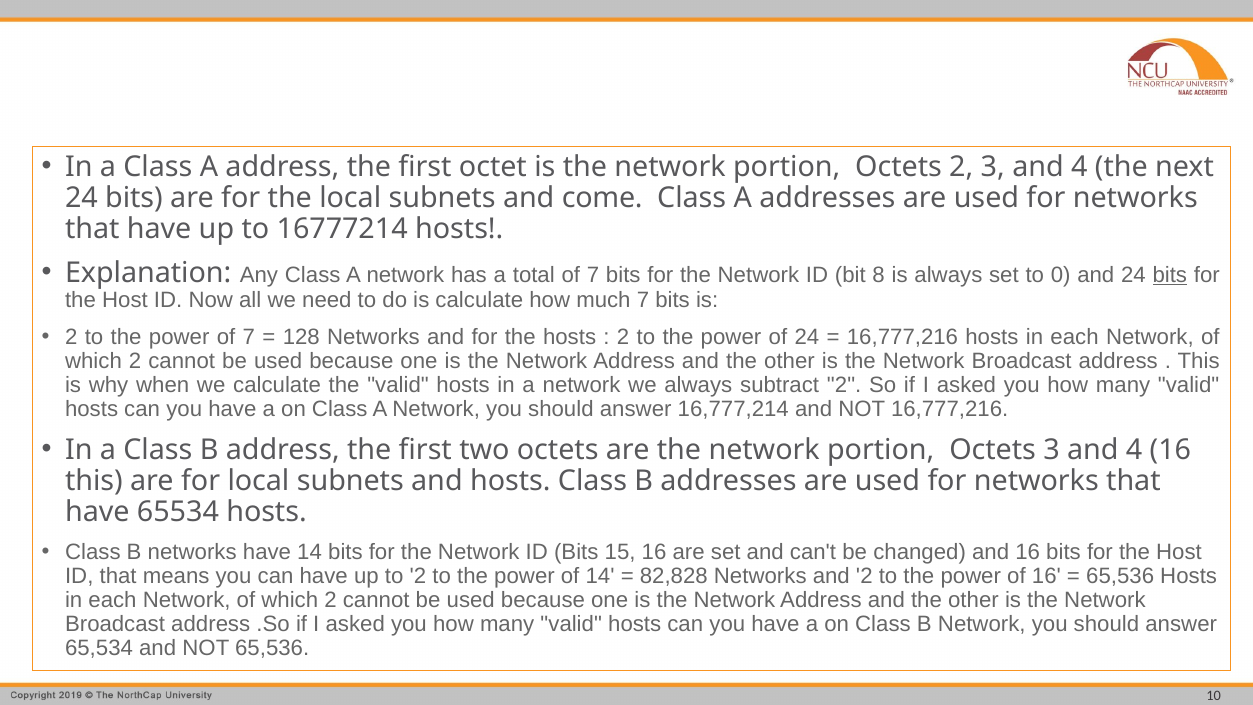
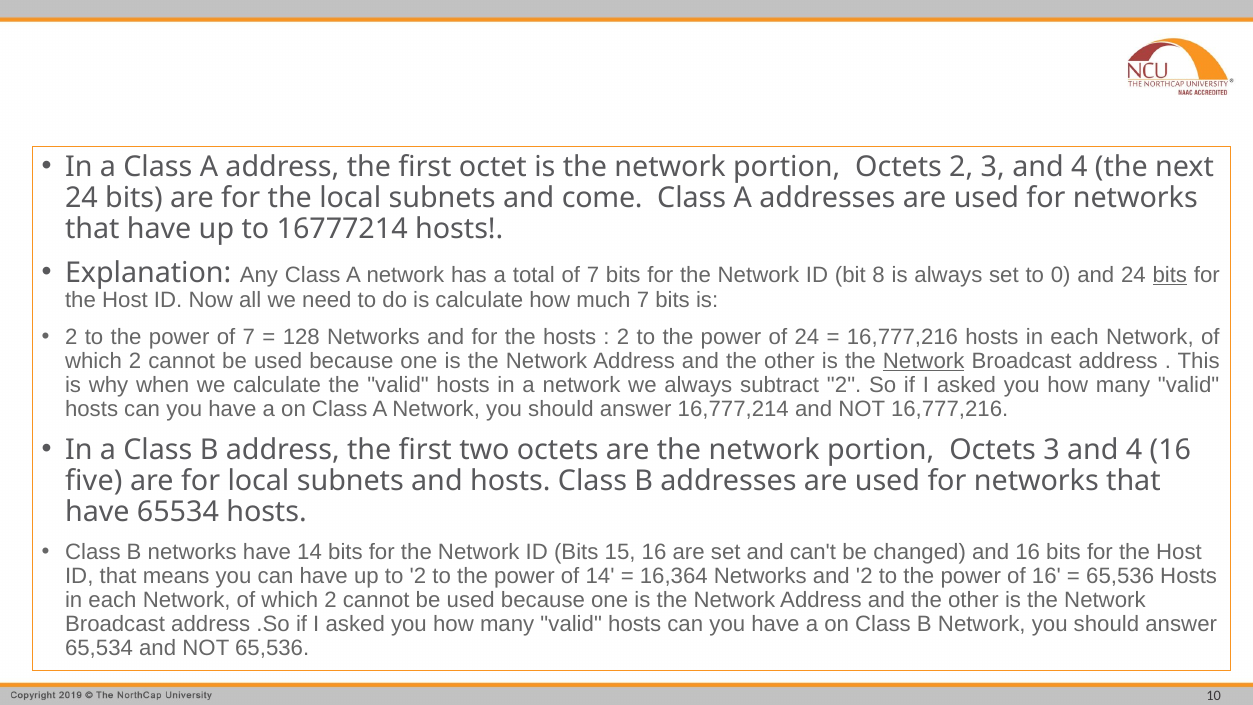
Network at (924, 361) underline: none -> present
this at (94, 481): this -> five
82,828: 82,828 -> 16,364
